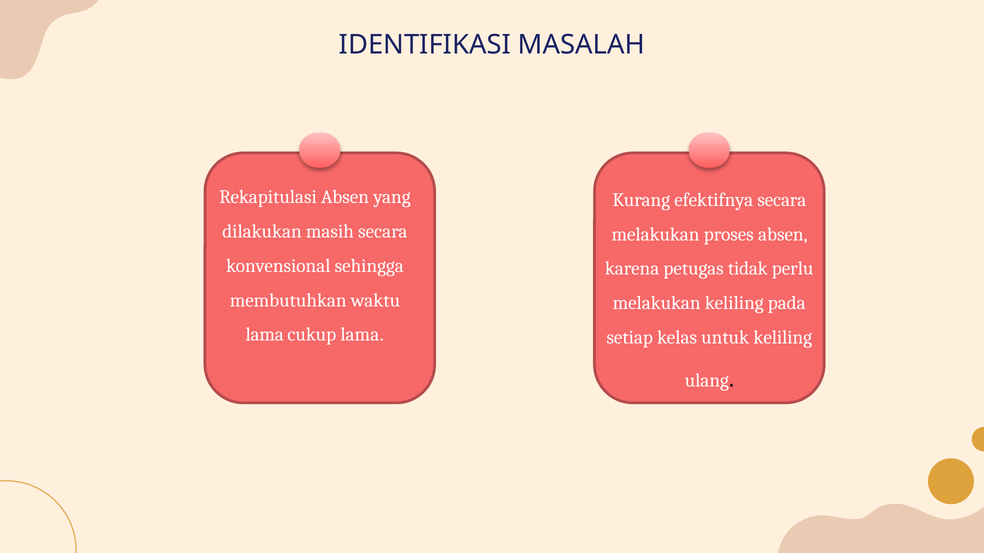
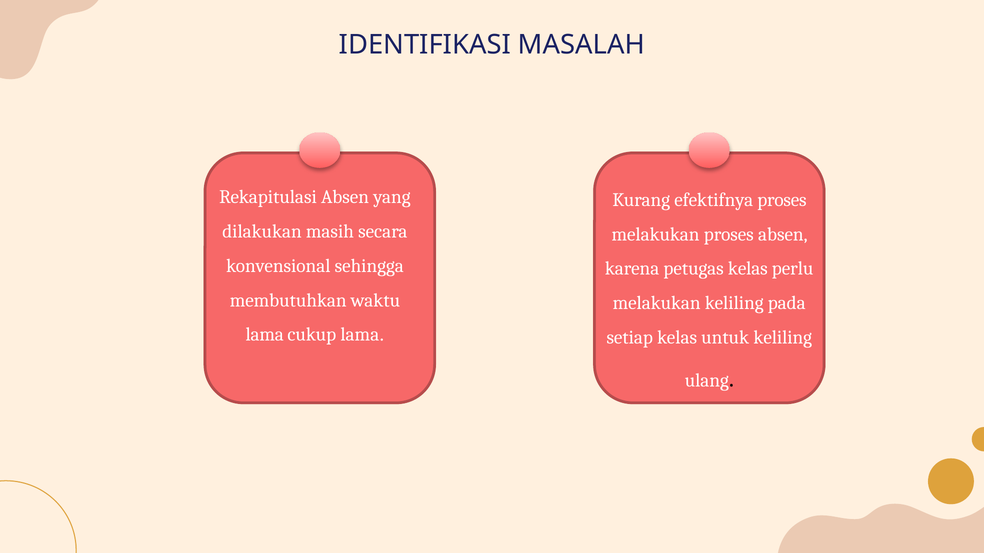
efektifnya secara: secara -> proses
petugas tidak: tidak -> kelas
